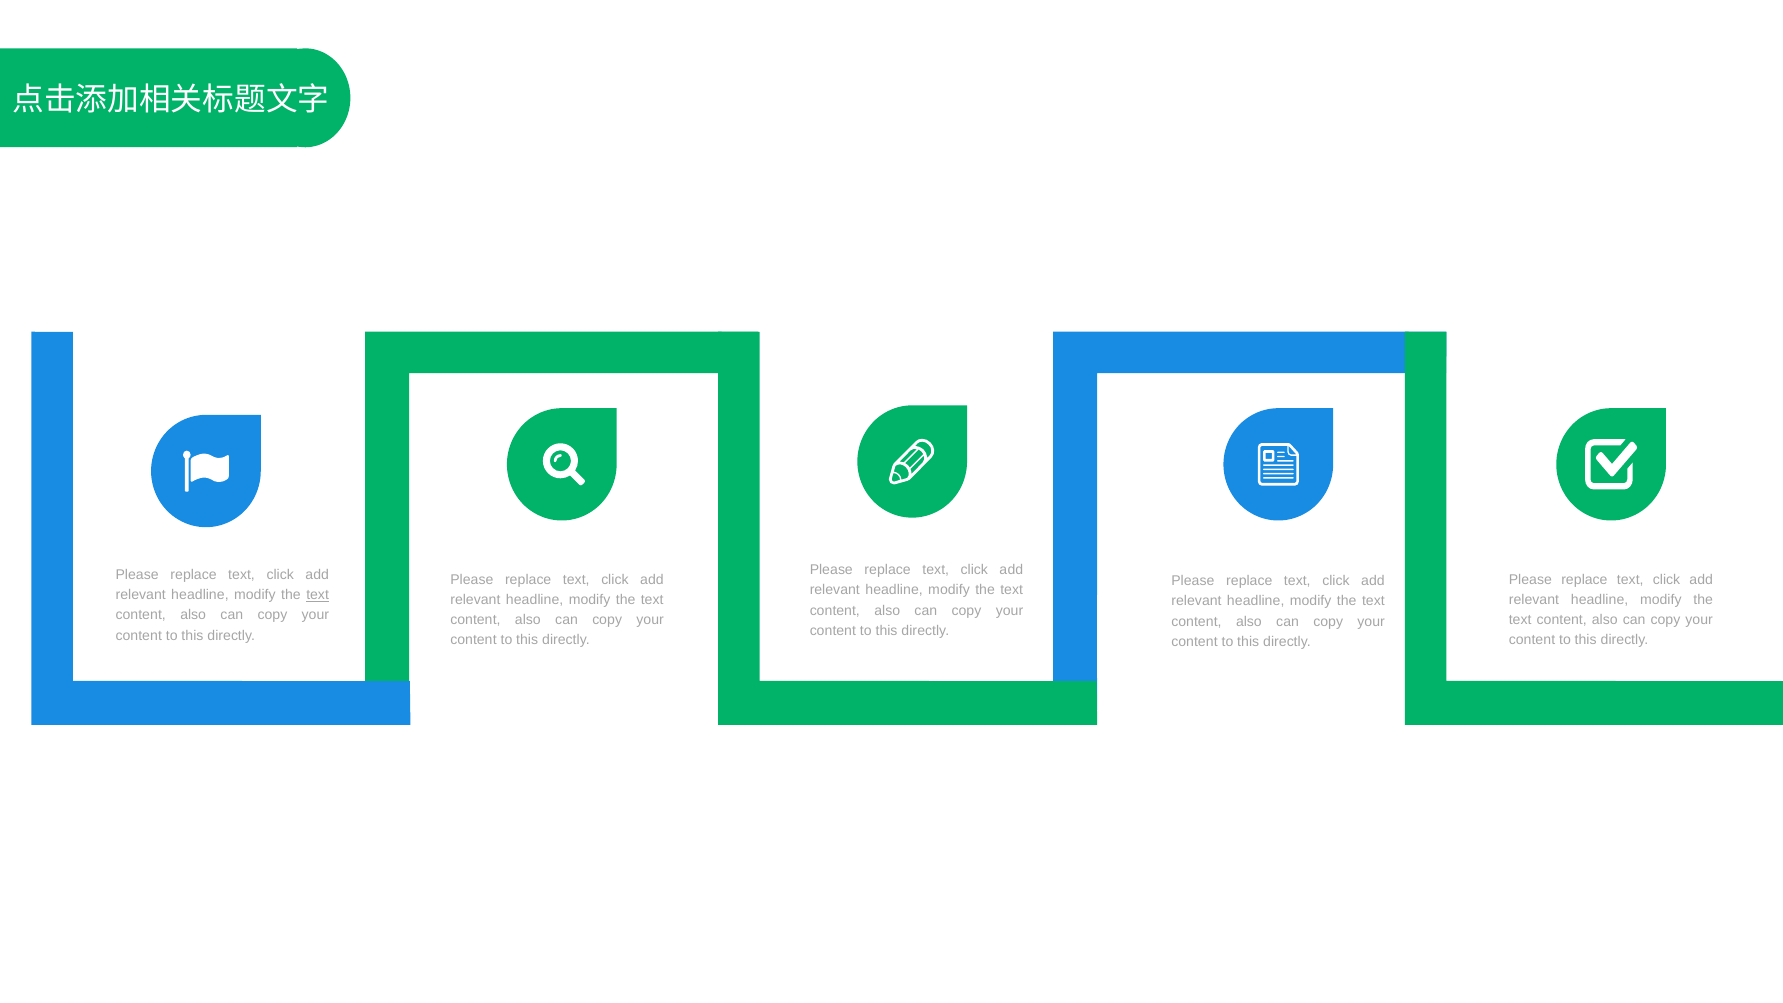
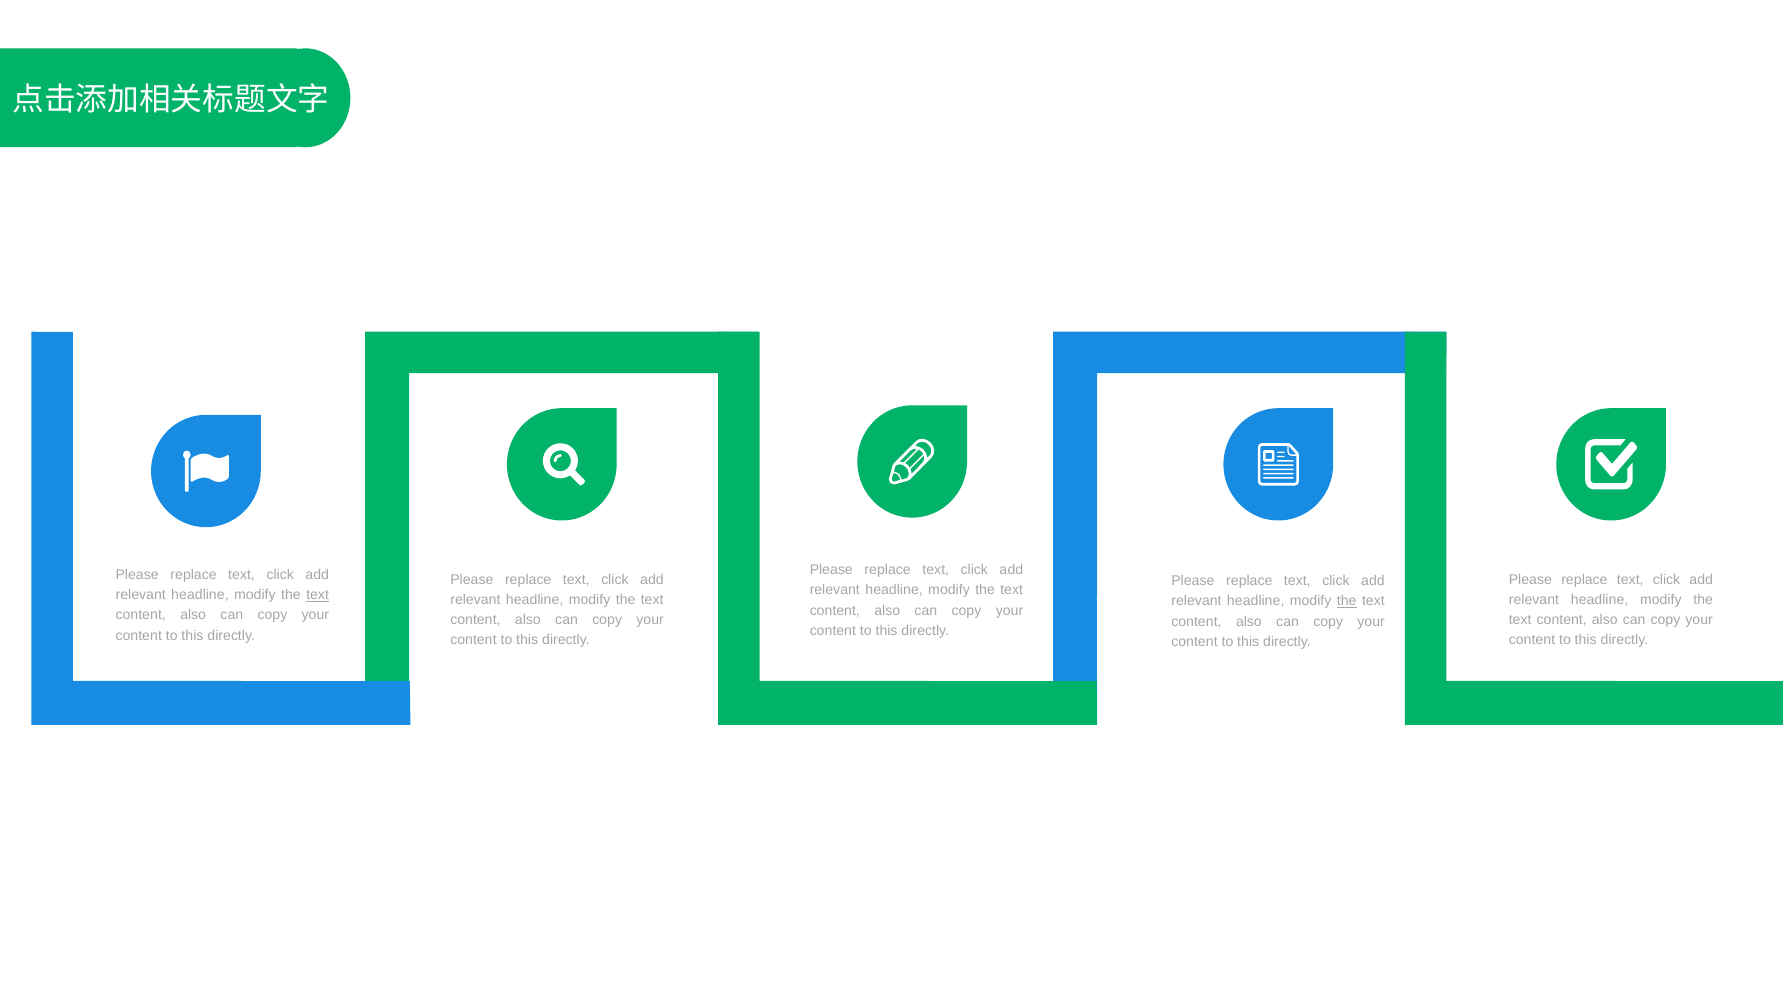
the at (1347, 601) underline: none -> present
